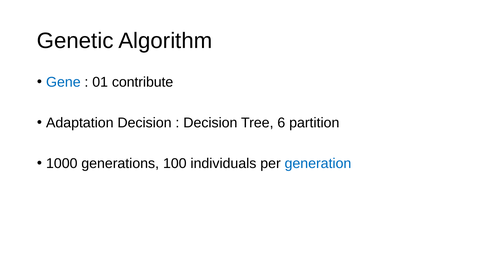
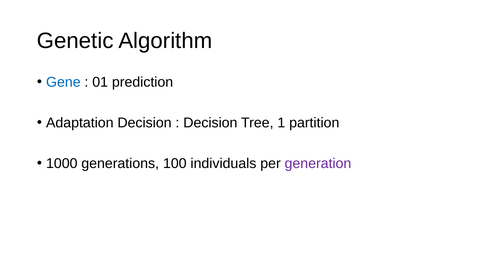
contribute: contribute -> prediction
6: 6 -> 1
generation colour: blue -> purple
